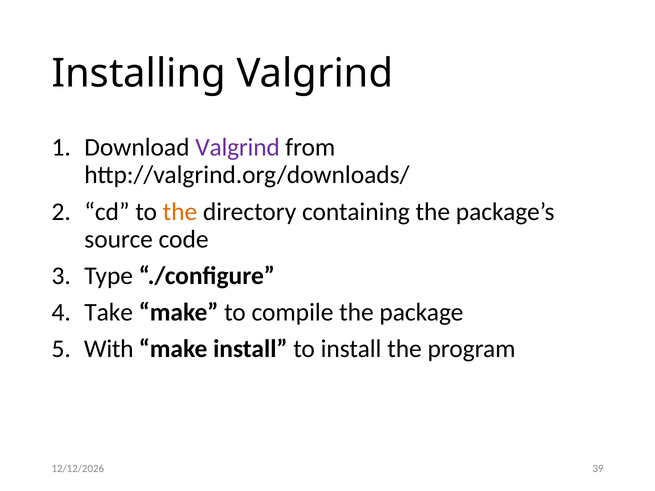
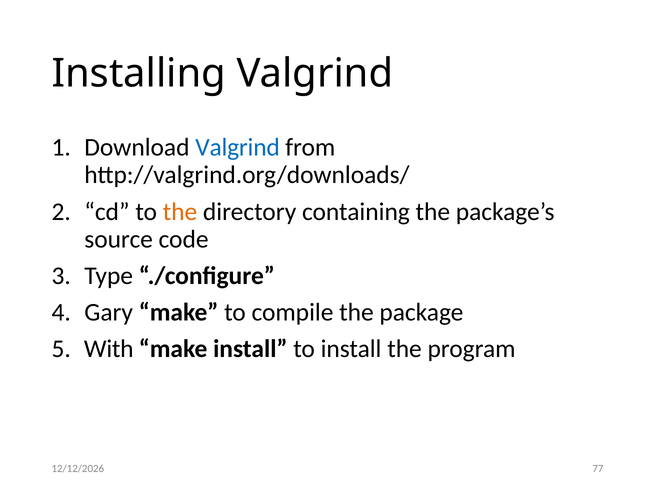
Valgrind at (238, 148) colour: purple -> blue
Take: Take -> Gary
39: 39 -> 77
